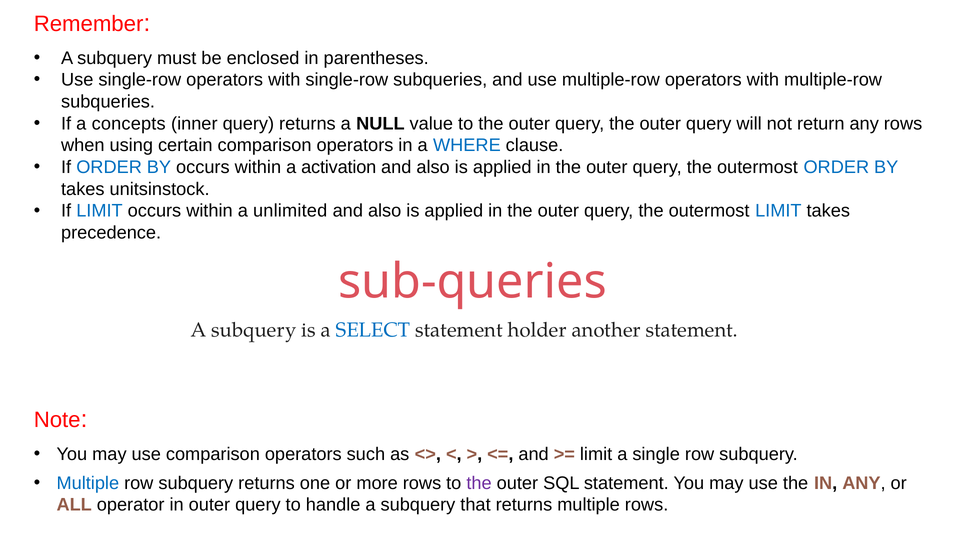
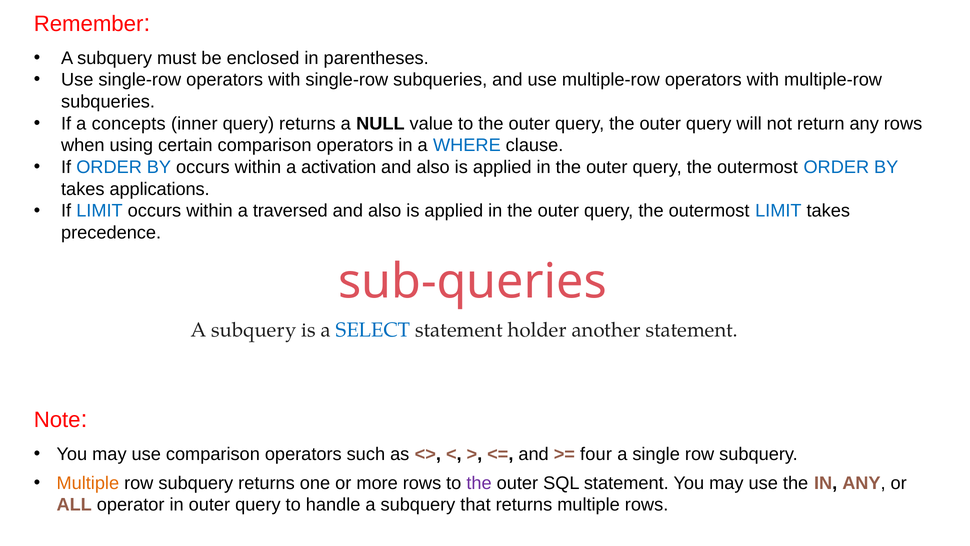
unitsinstock: unitsinstock -> applications
unlimited: unlimited -> traversed
limit at (596, 454): limit -> four
Multiple at (88, 483) colour: blue -> orange
